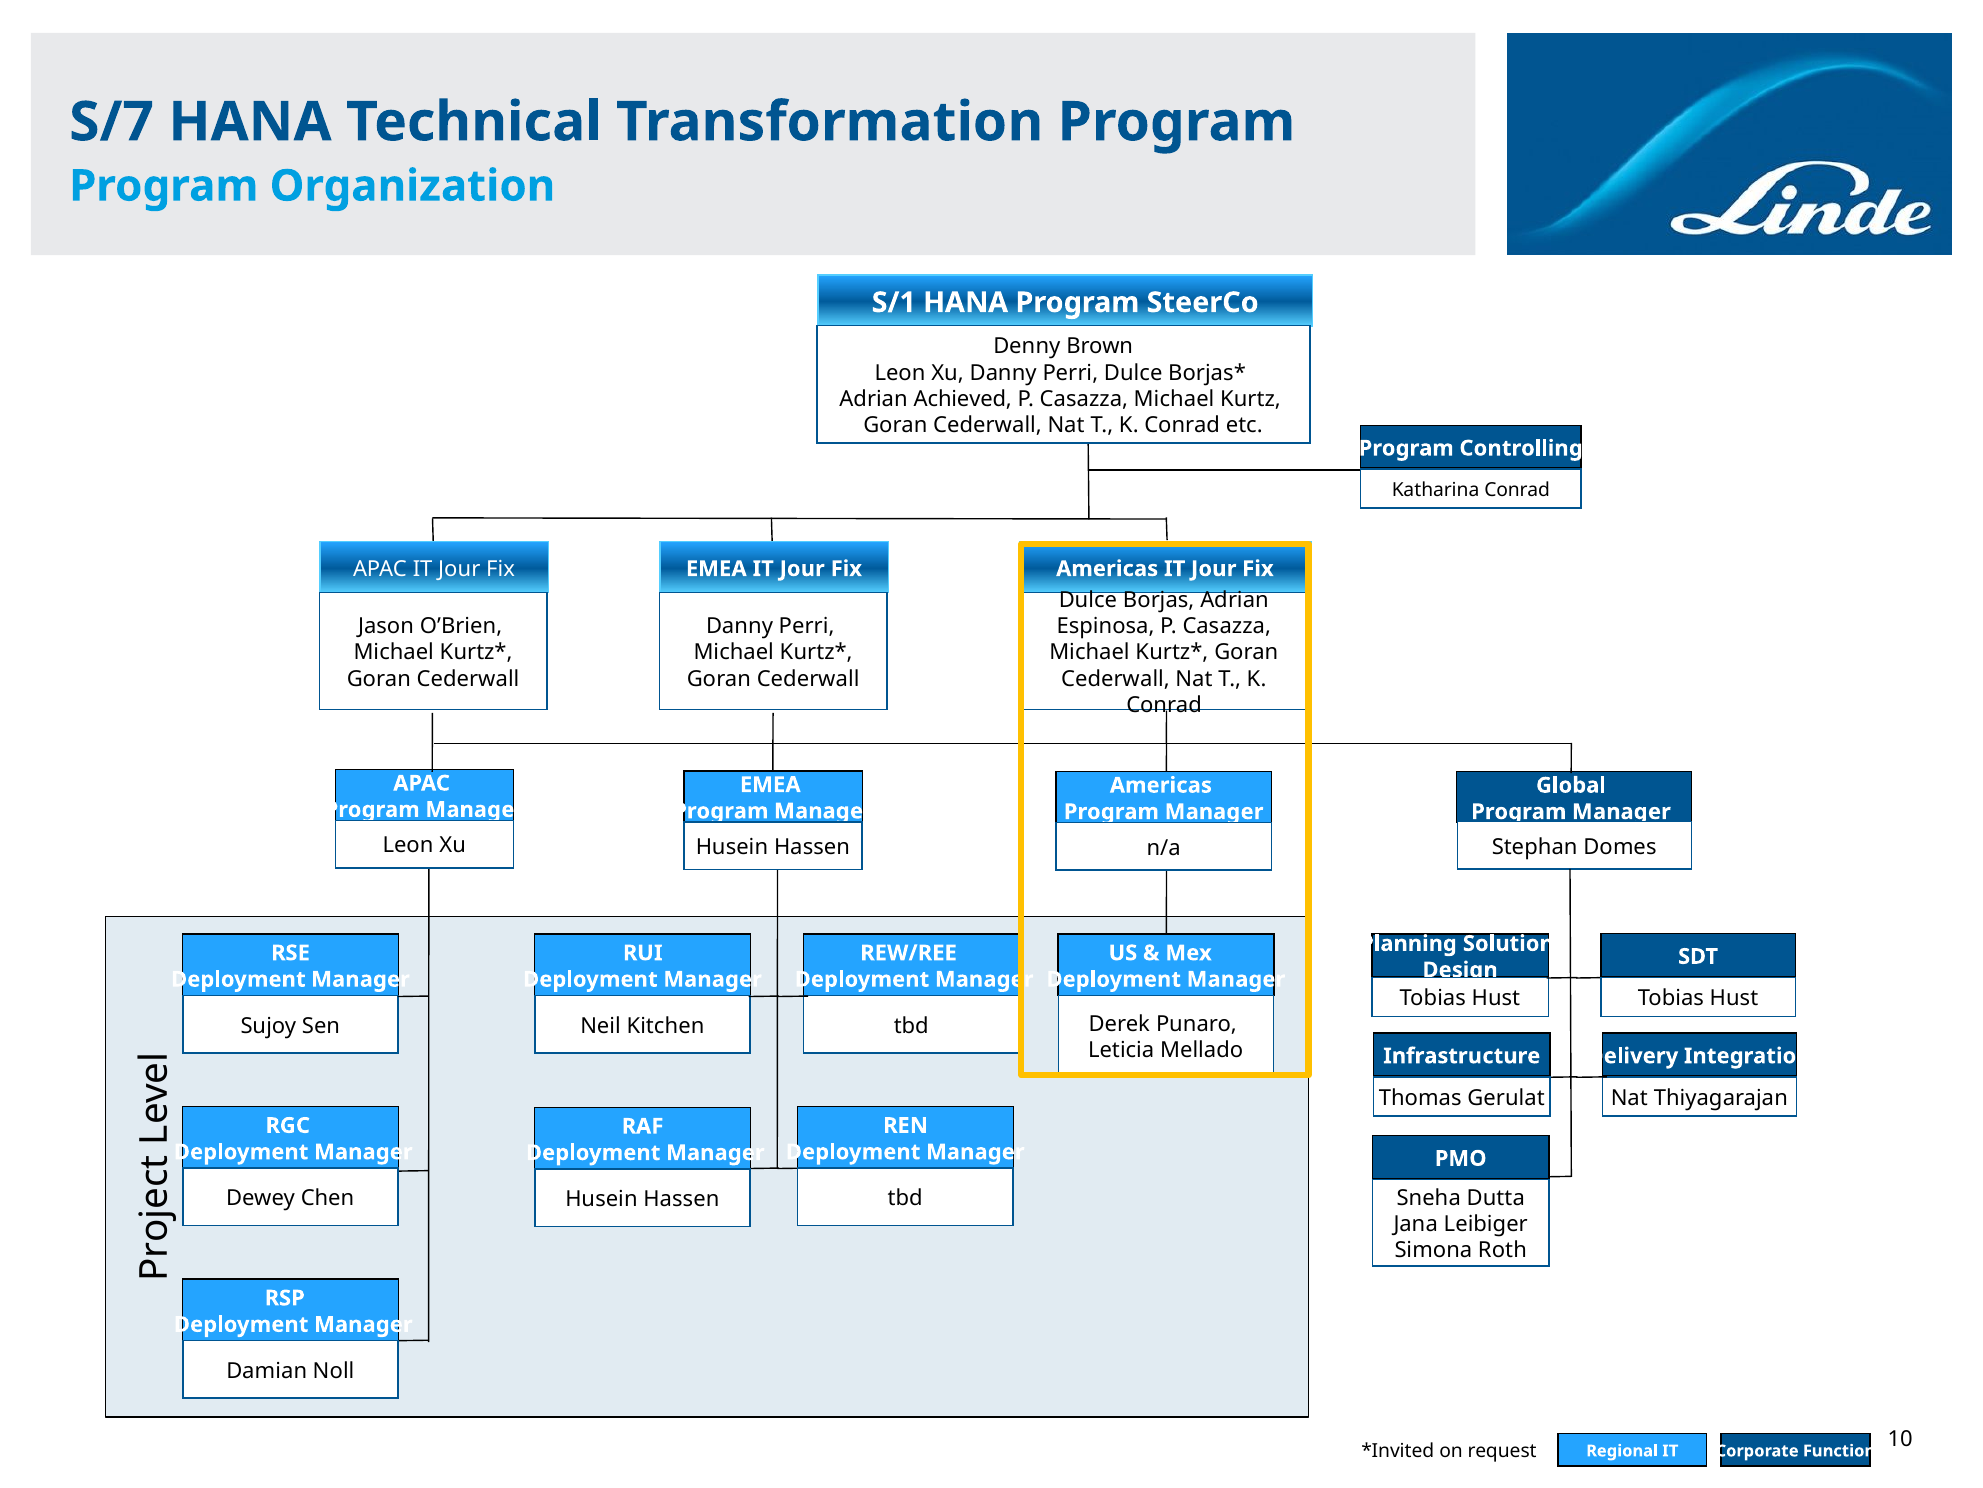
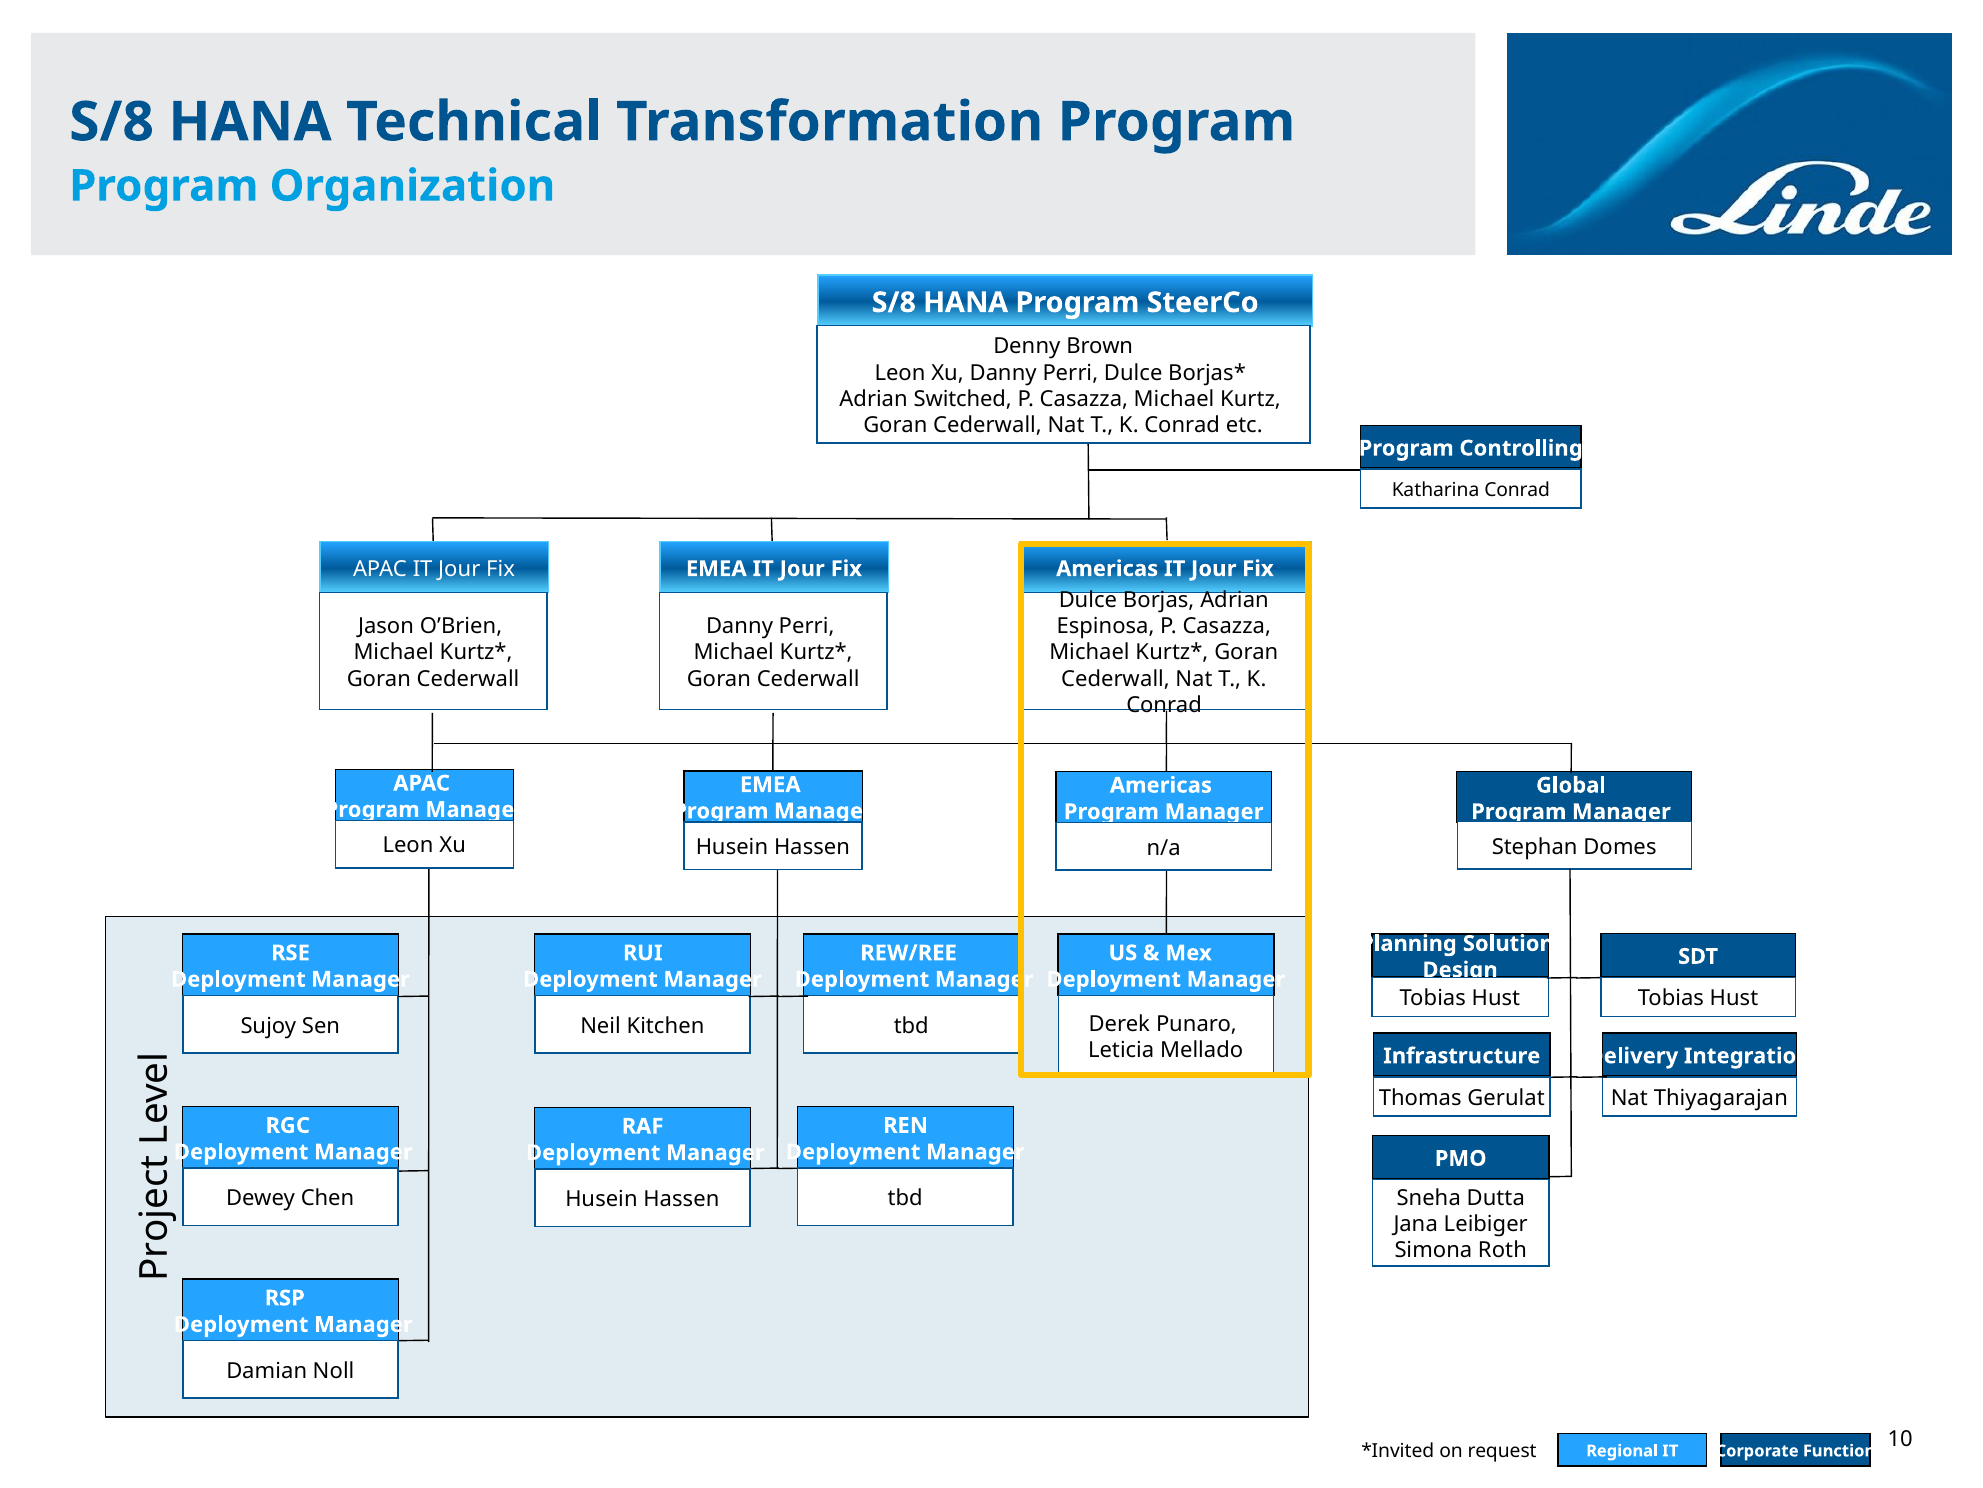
S/7 at (112, 122): S/7 -> S/8
S/1 at (894, 302): S/1 -> S/8
Achieved: Achieved -> Switched
